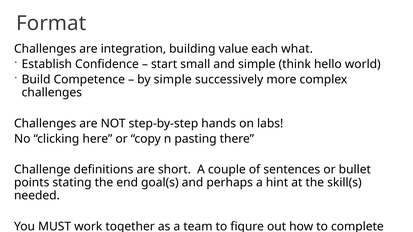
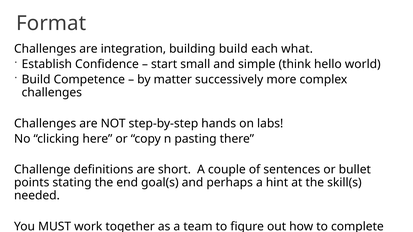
building value: value -> build
by simple: simple -> matter
